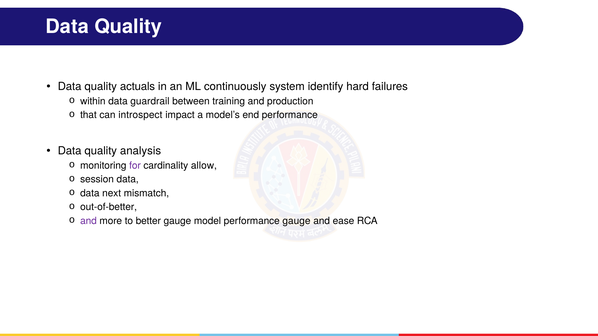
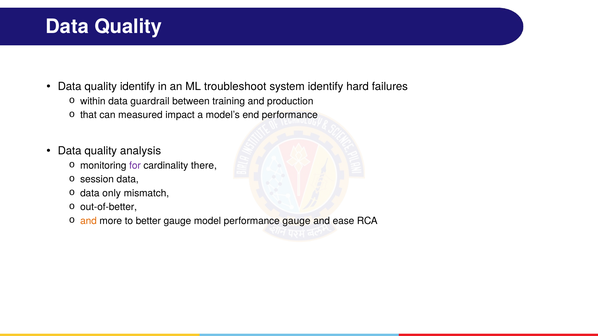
quality actuals: actuals -> identify
continuously: continuously -> troubleshoot
introspect: introspect -> measured
allow: allow -> there
next: next -> only
and at (88, 221) colour: purple -> orange
